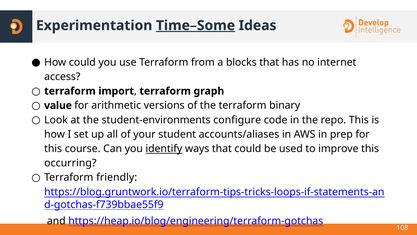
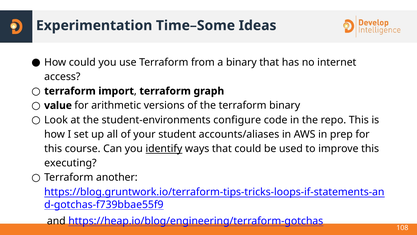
Time–Some underline: present -> none
a blocks: blocks -> binary
occurring: occurring -> executing
friendly: friendly -> another
